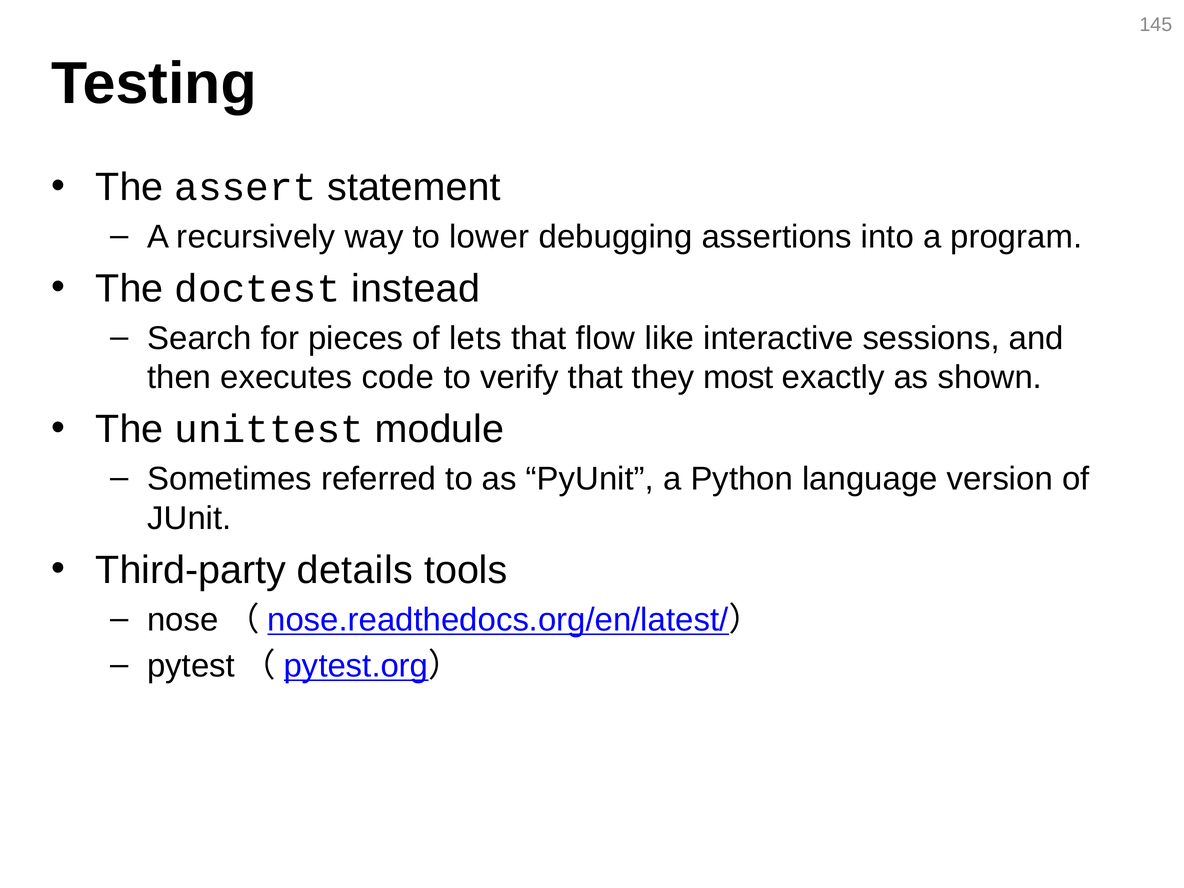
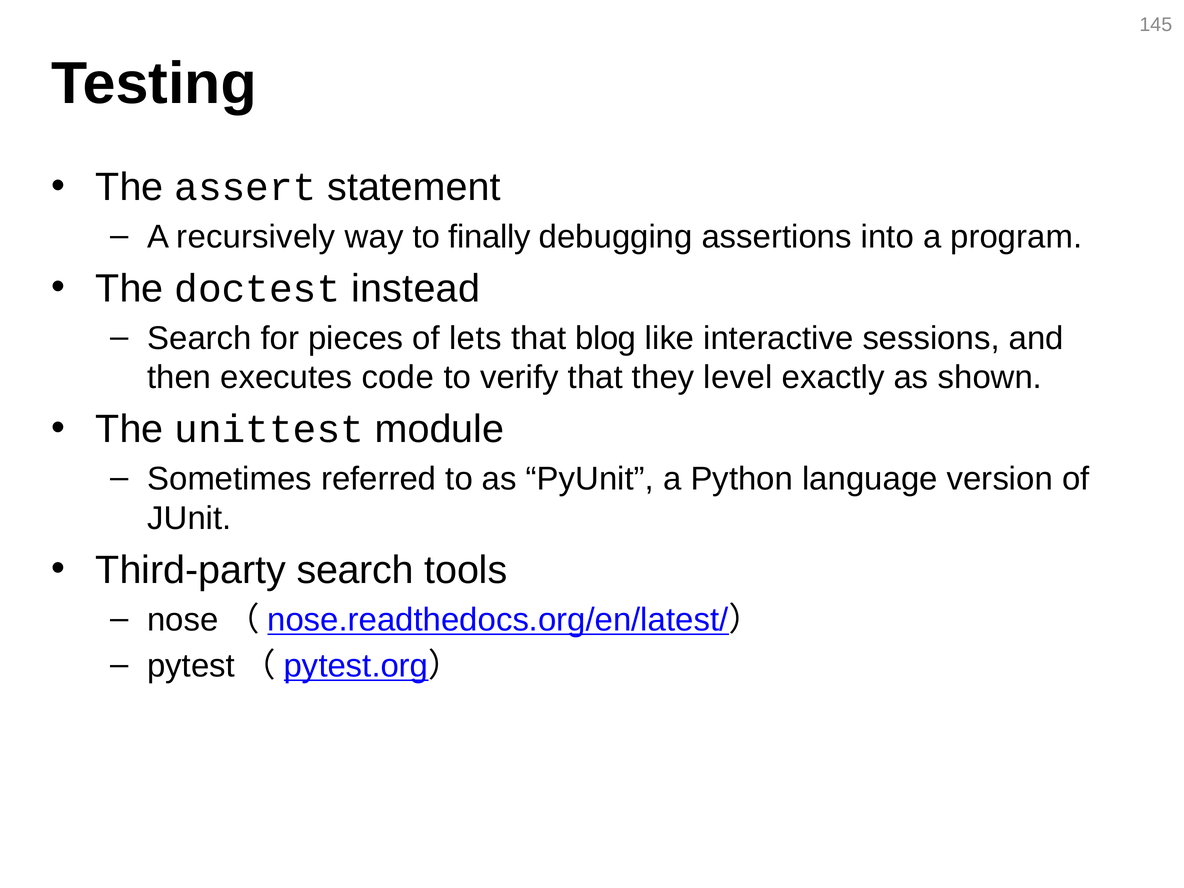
lower: lower -> finally
flow: flow -> blog
most: most -> level
Third-party details: details -> search
